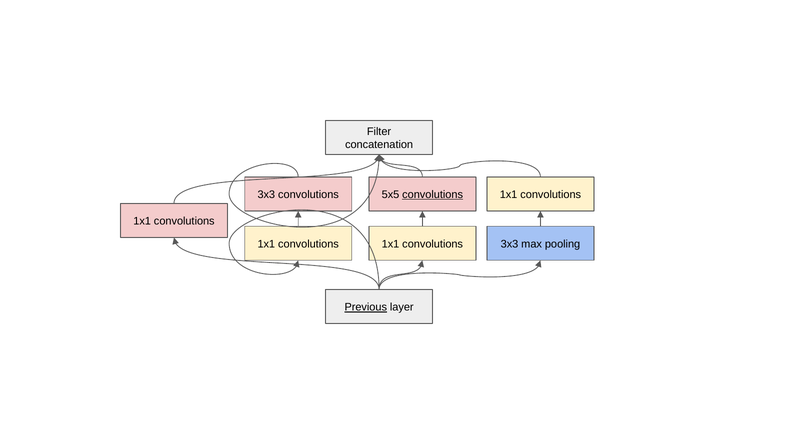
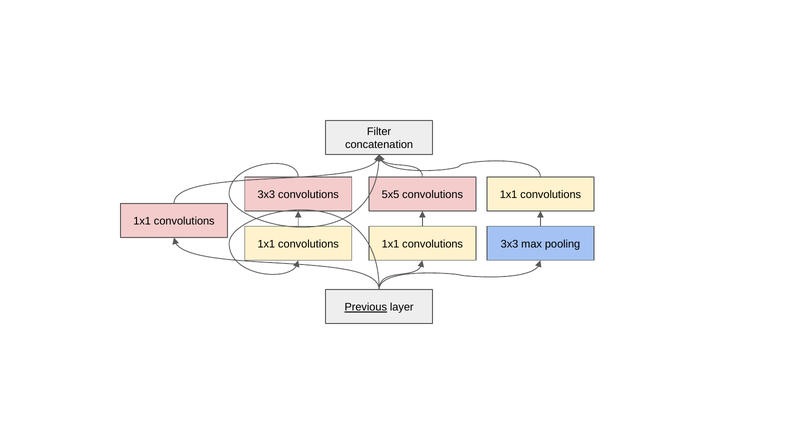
convolutions at (433, 195) underline: present -> none
